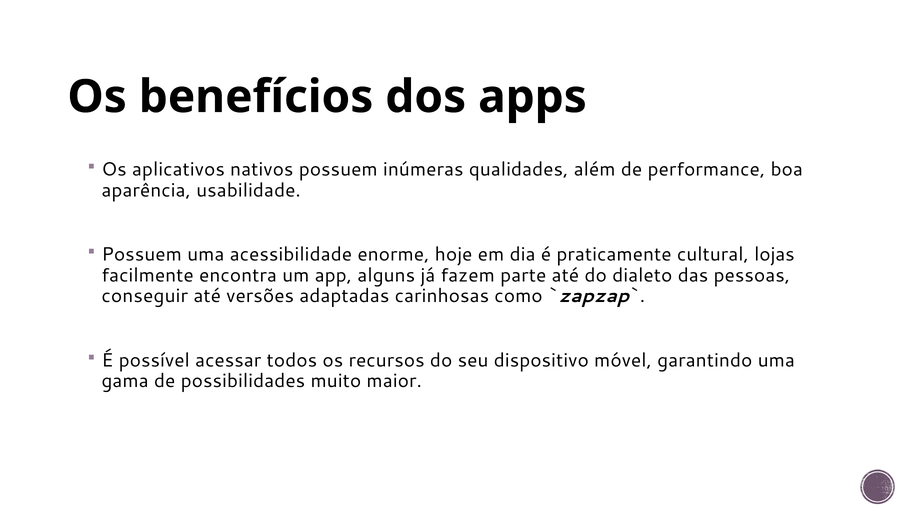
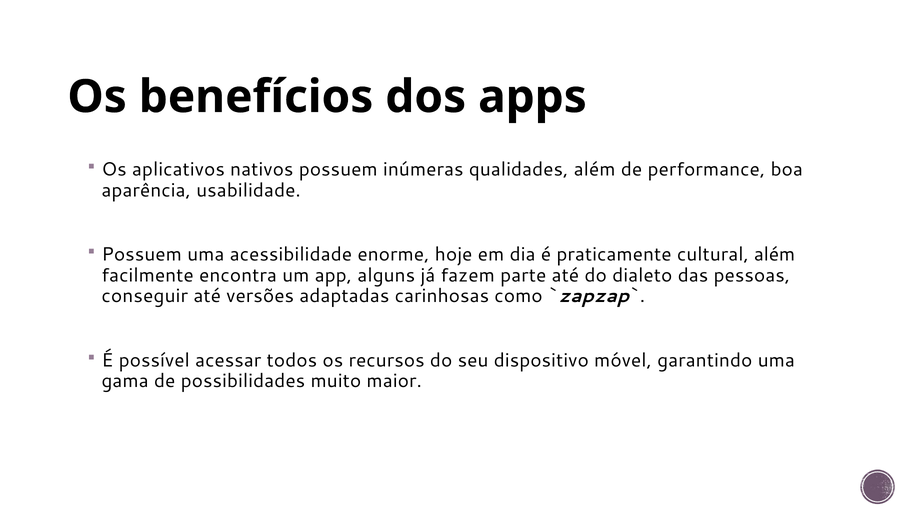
cultural lojas: lojas -> além
